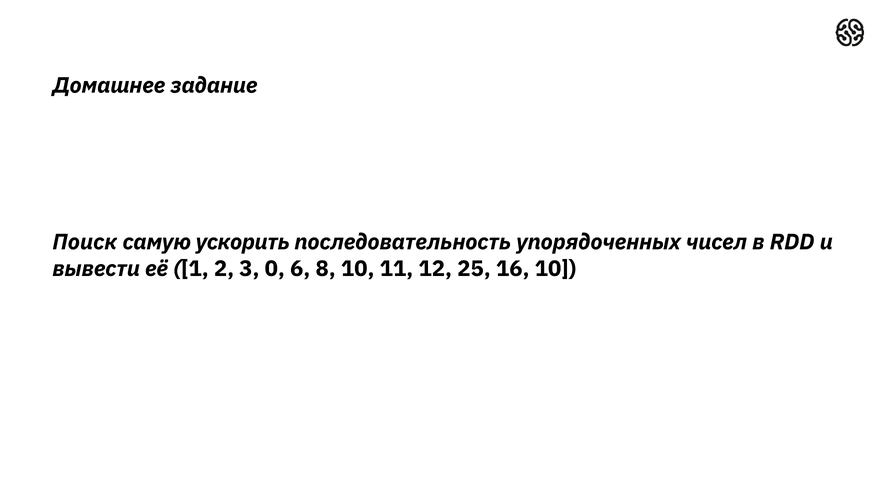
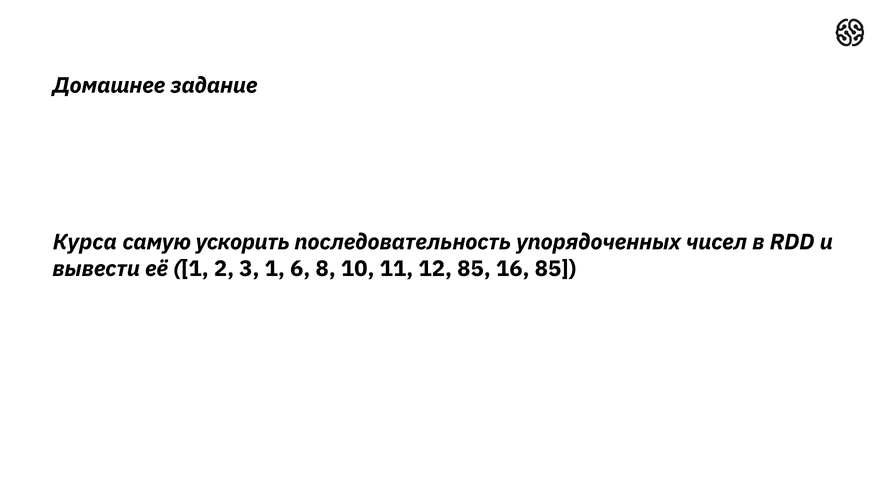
Поиск: Поиск -> Курса
3 0: 0 -> 1
12 25: 25 -> 85
16 10: 10 -> 85
